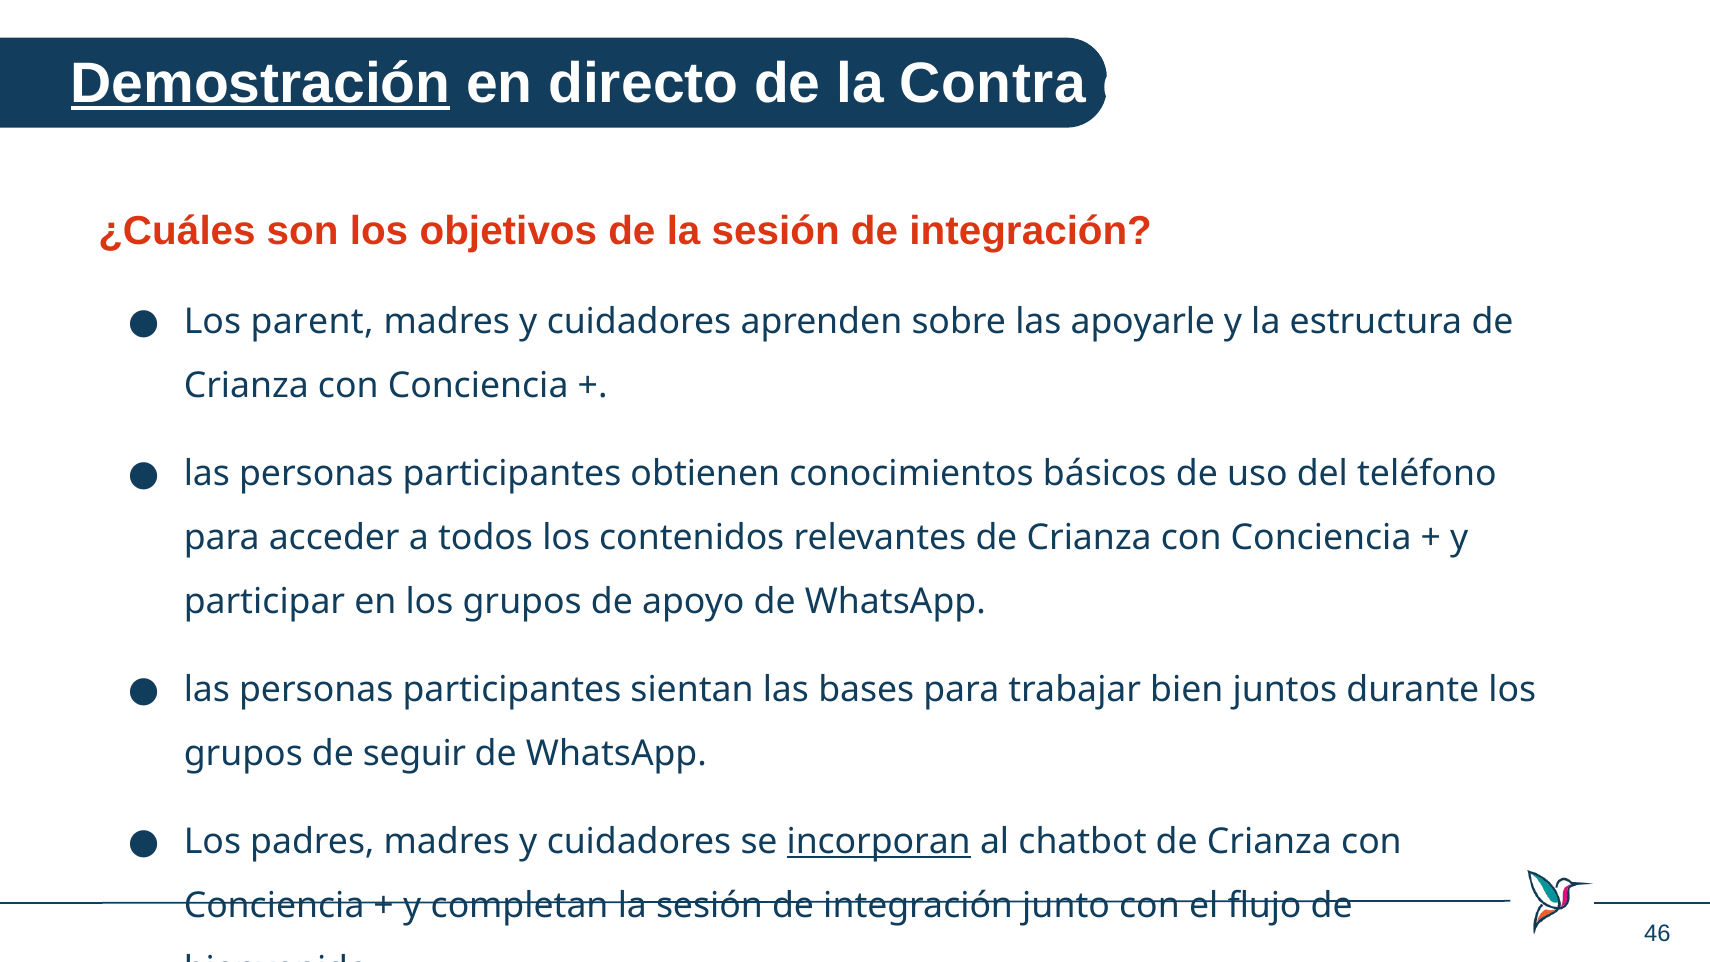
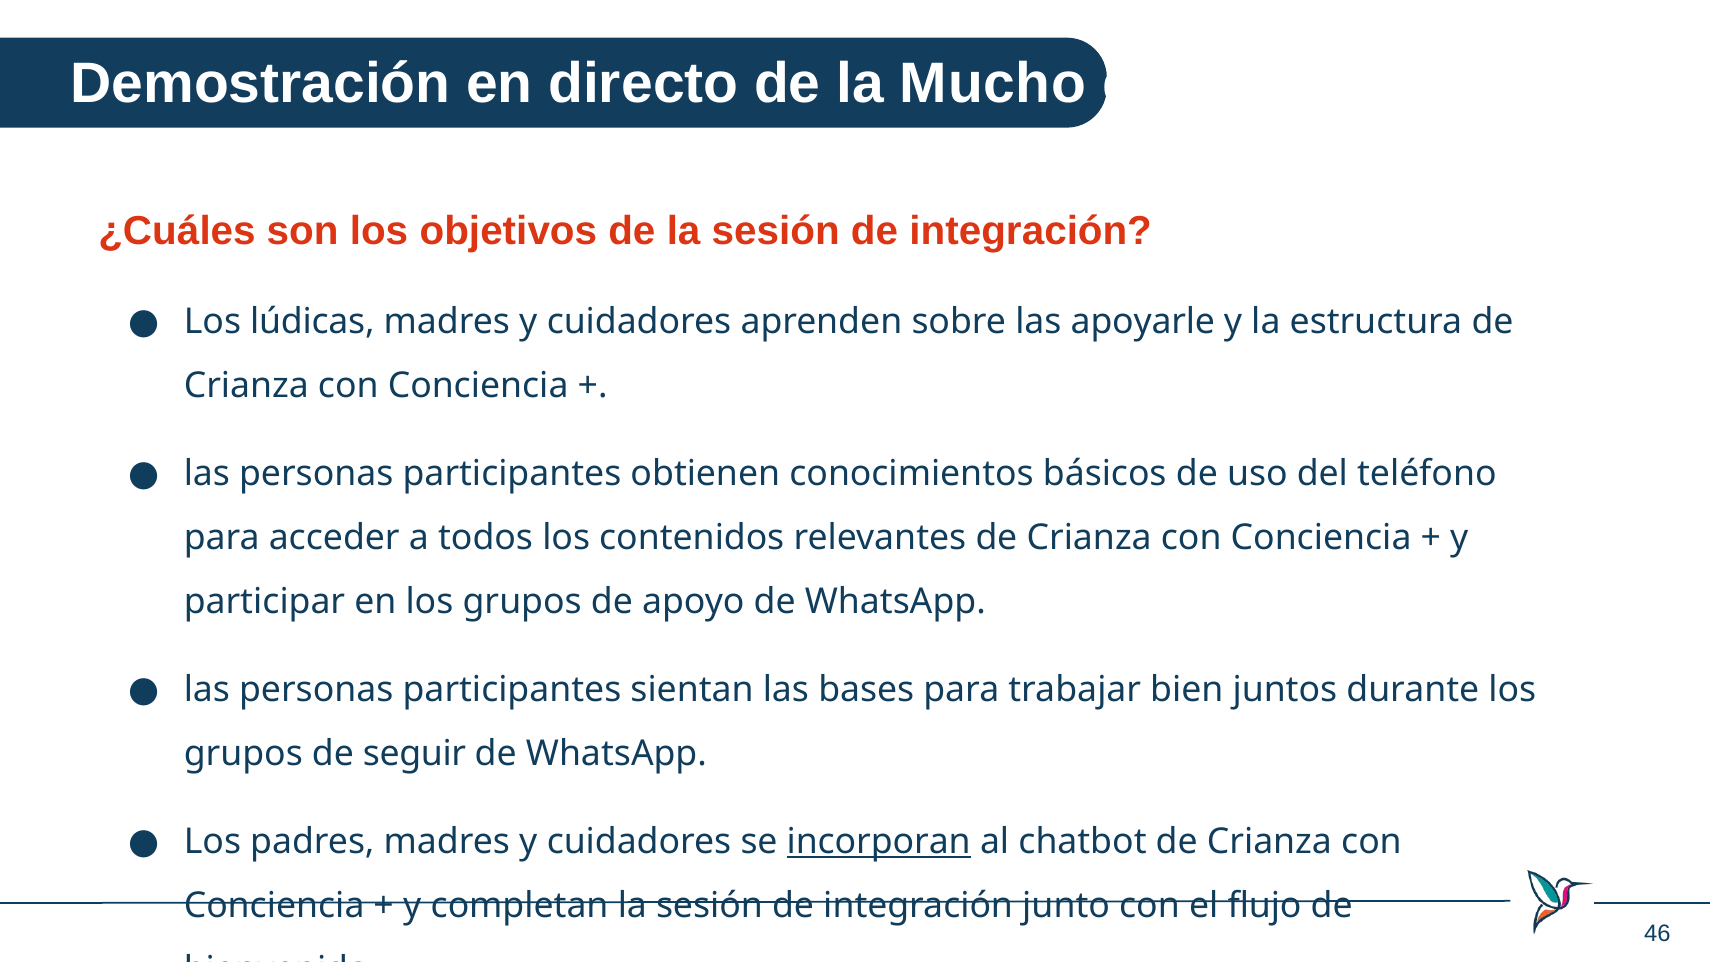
Demostración underline: present -> none
Contra: Contra -> Mucho
parent: parent -> lúdicas
